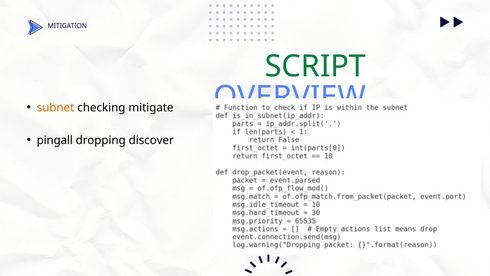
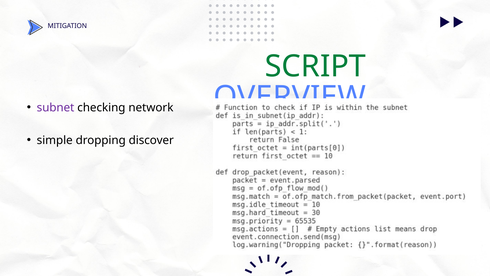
subnet colour: orange -> purple
mitigate: mitigate -> network
pingall: pingall -> simple
